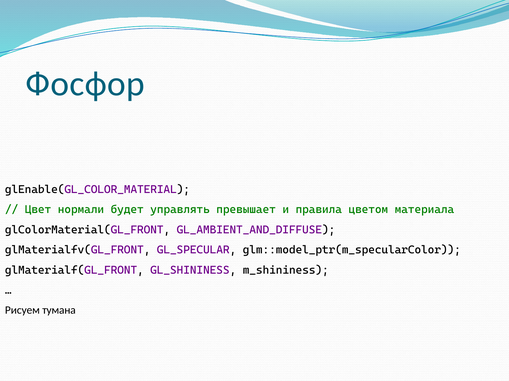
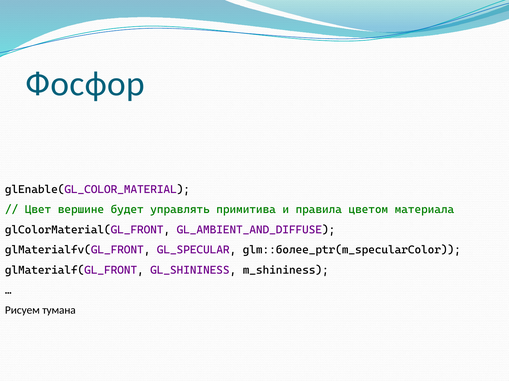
нормали: нормали -> вершине
превышает: превышает -> примитива
glm::model_ptr(m_specularColor: glm::model_ptr(m_specularColor -> glm::более_ptr(m_specularColor
